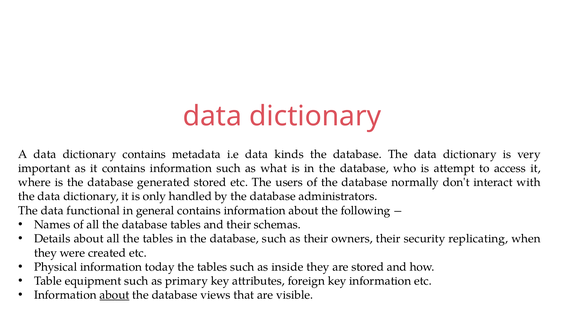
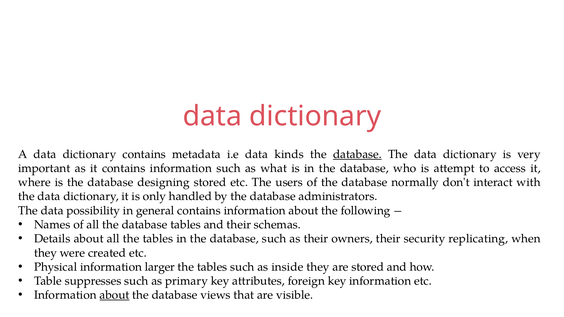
database at (357, 154) underline: none -> present
generated: generated -> designing
functional: functional -> possibility
today: today -> larger
equipment: equipment -> suppresses
